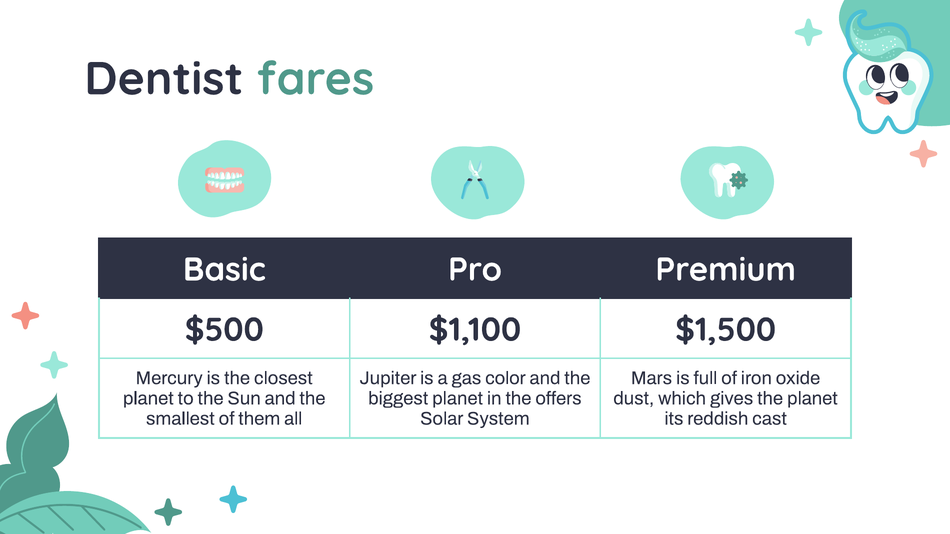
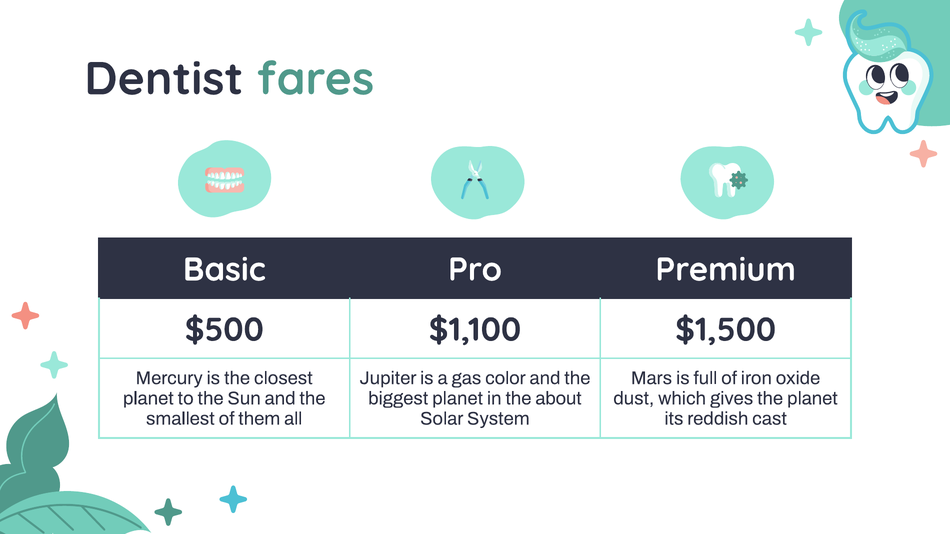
offers: offers -> about
